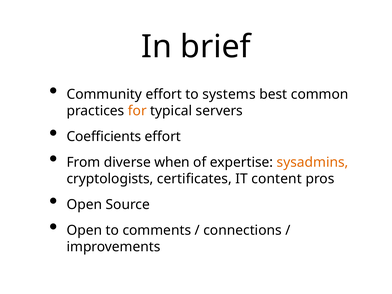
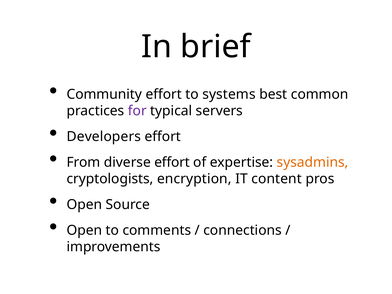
for colour: orange -> purple
Coefficients: Coefficients -> Developers
diverse when: when -> effort
certificates: certificates -> encryption
